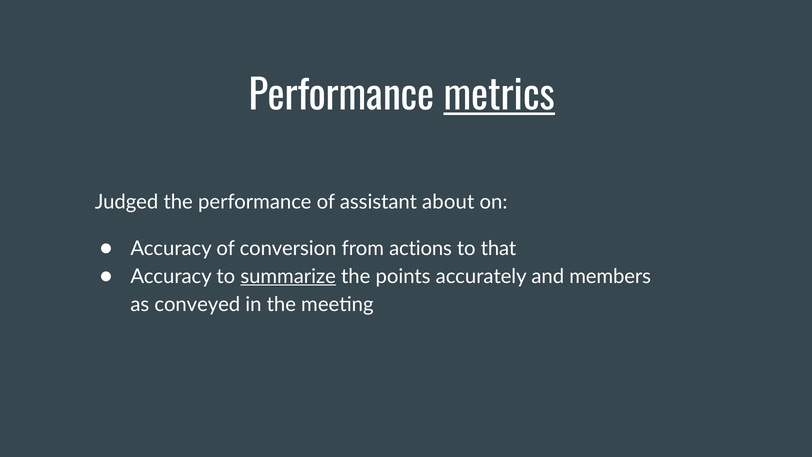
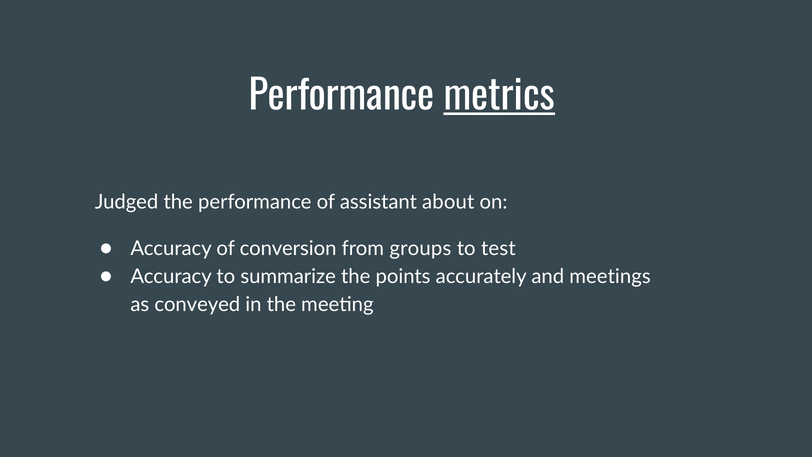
actions: actions -> groups
that: that -> test
summarize underline: present -> none
members: members -> meetings
